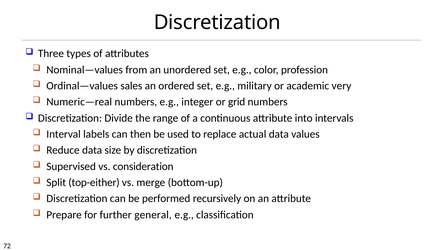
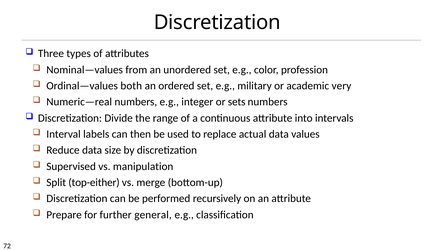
sales: sales -> both
grid: grid -> sets
consideration: consideration -> manipulation
